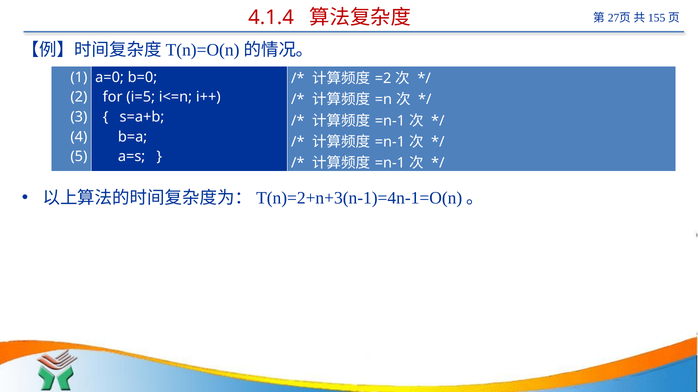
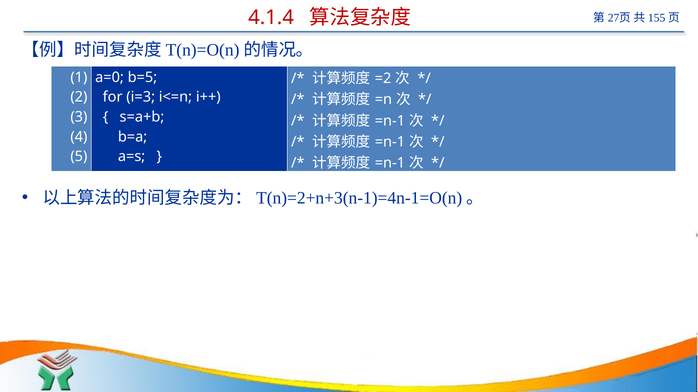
b=0: b=0 -> b=5
i=5: i=5 -> i=3
